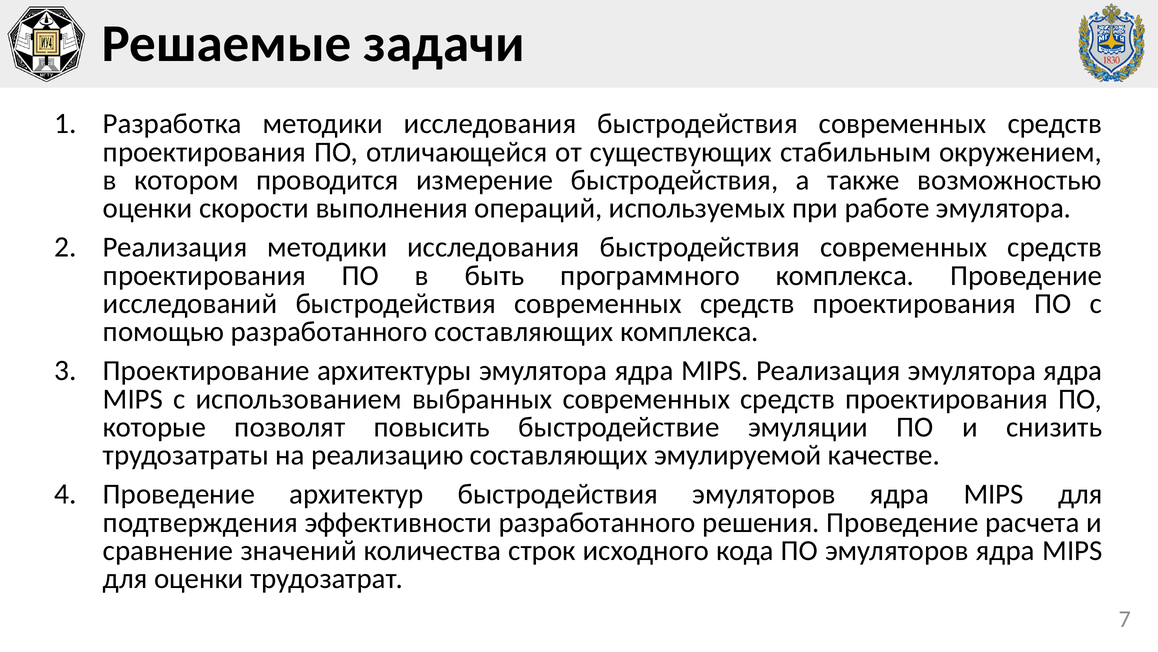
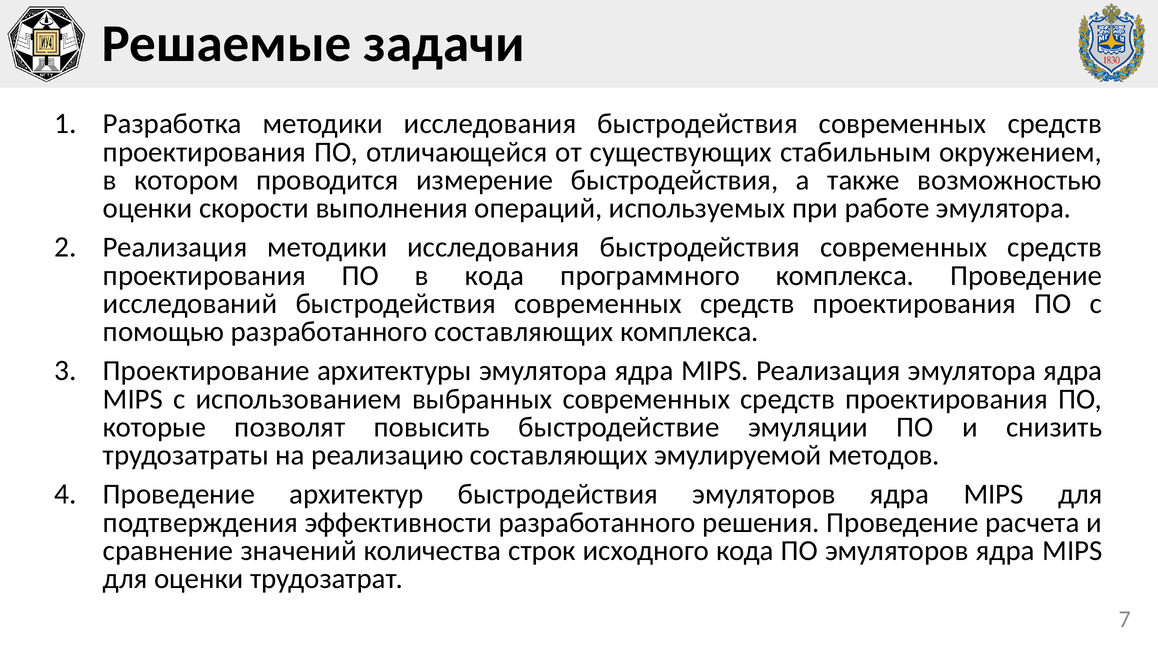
в быть: быть -> кода
качестве: качестве -> методов
